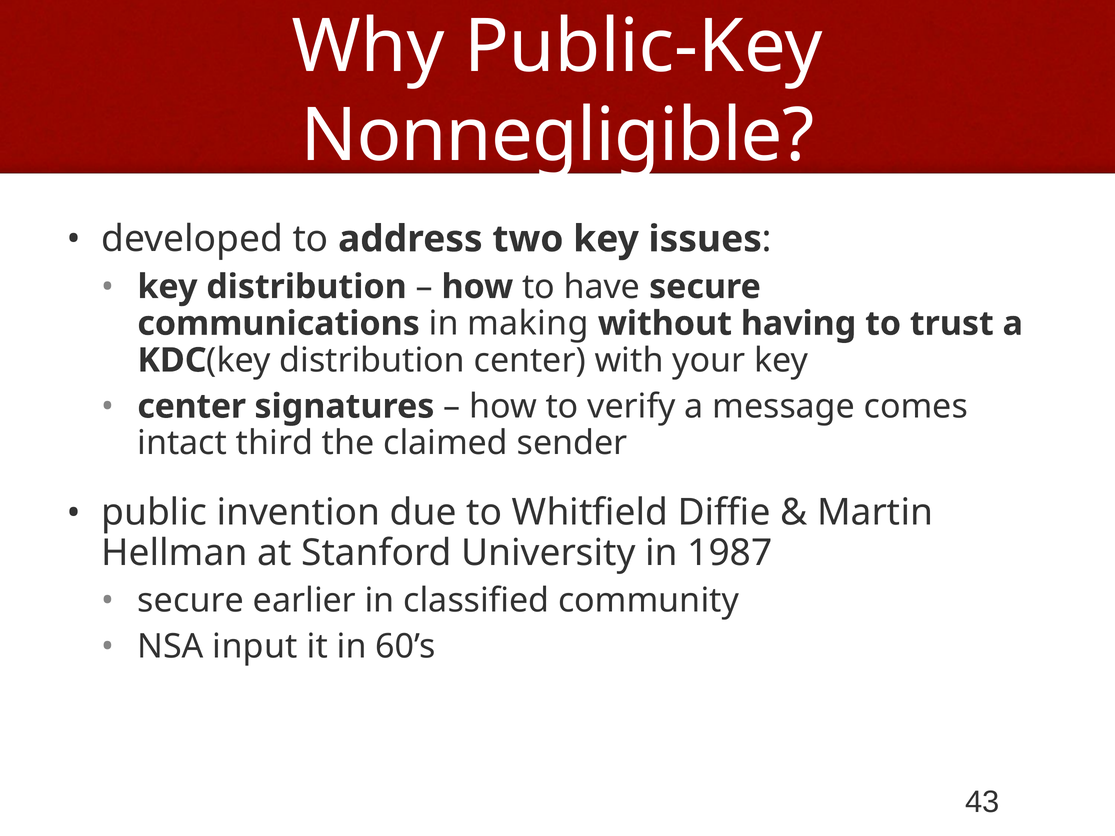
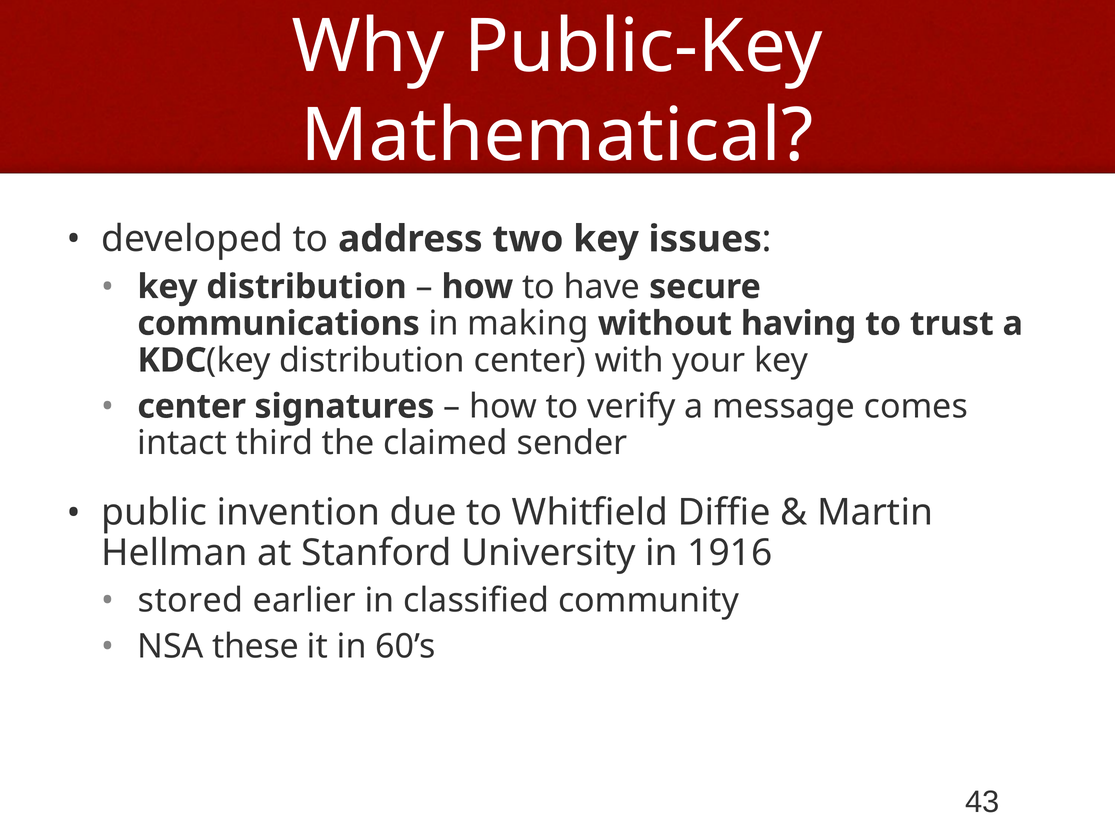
Nonnegligible: Nonnegligible -> Mathematical
1987: 1987 -> 1916
secure at (191, 601): secure -> stored
input: input -> these
